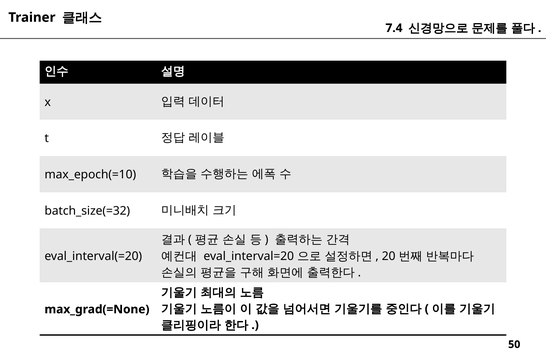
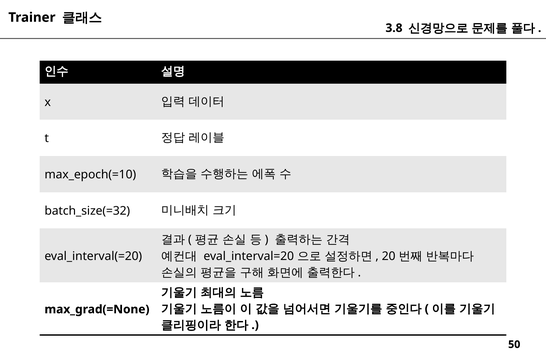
7.4: 7.4 -> 3.8
